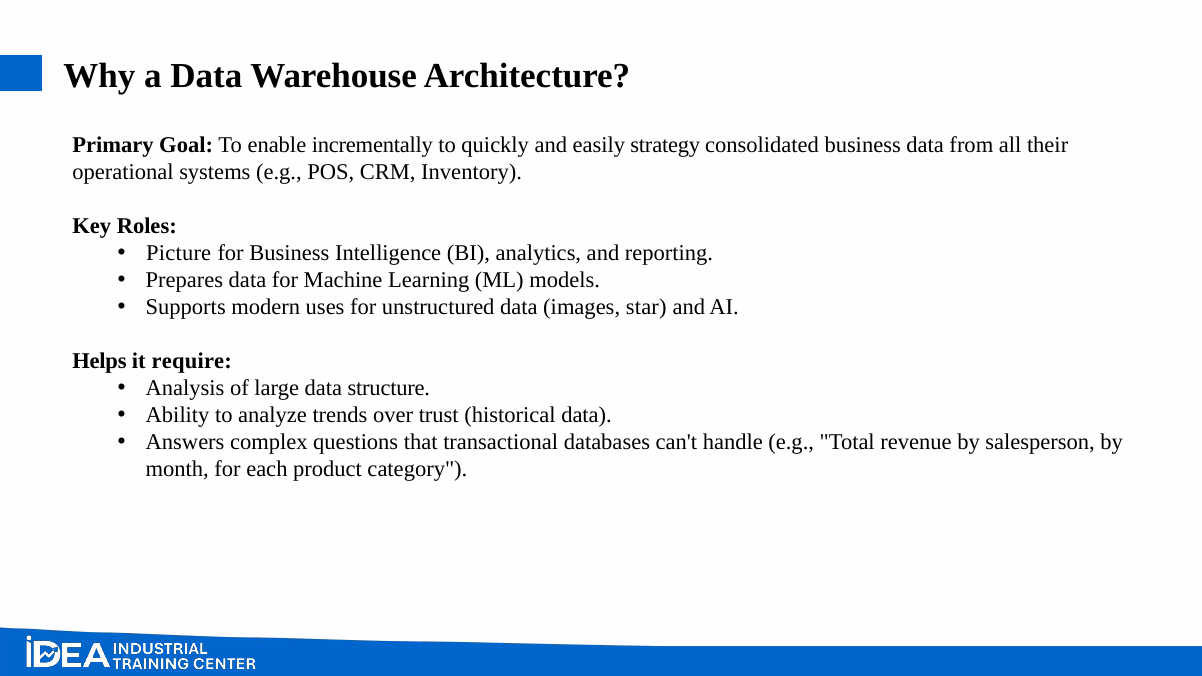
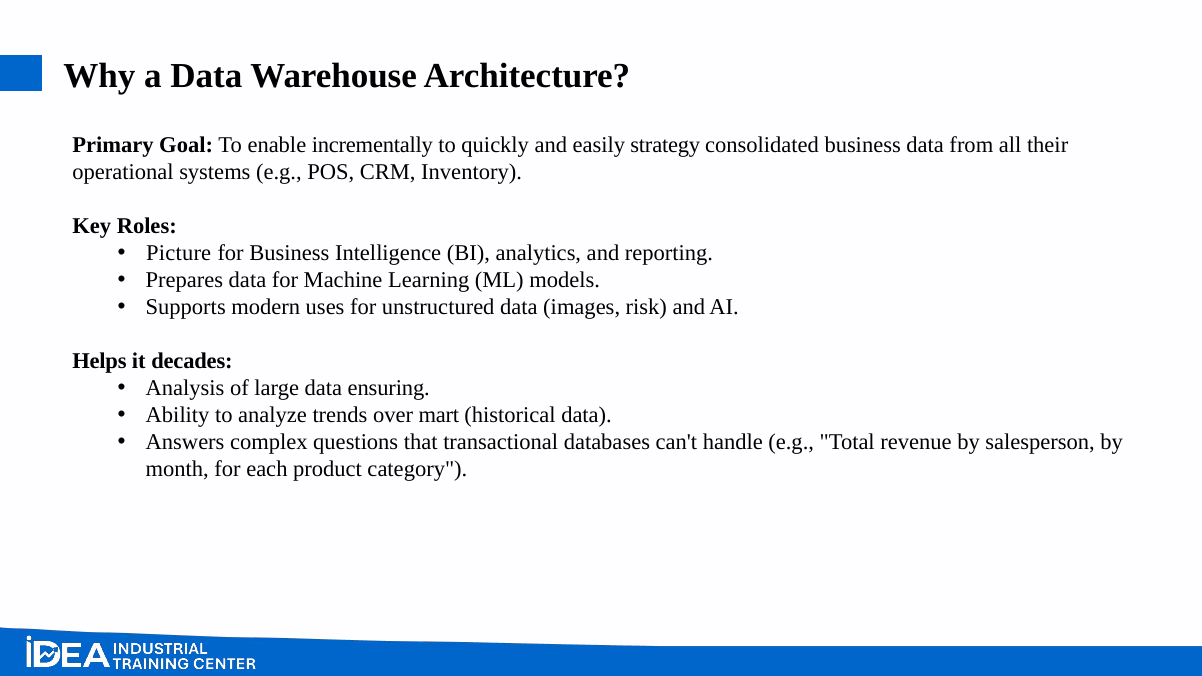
star: star -> risk
require: require -> decades
structure: structure -> ensuring
trust: trust -> mart
